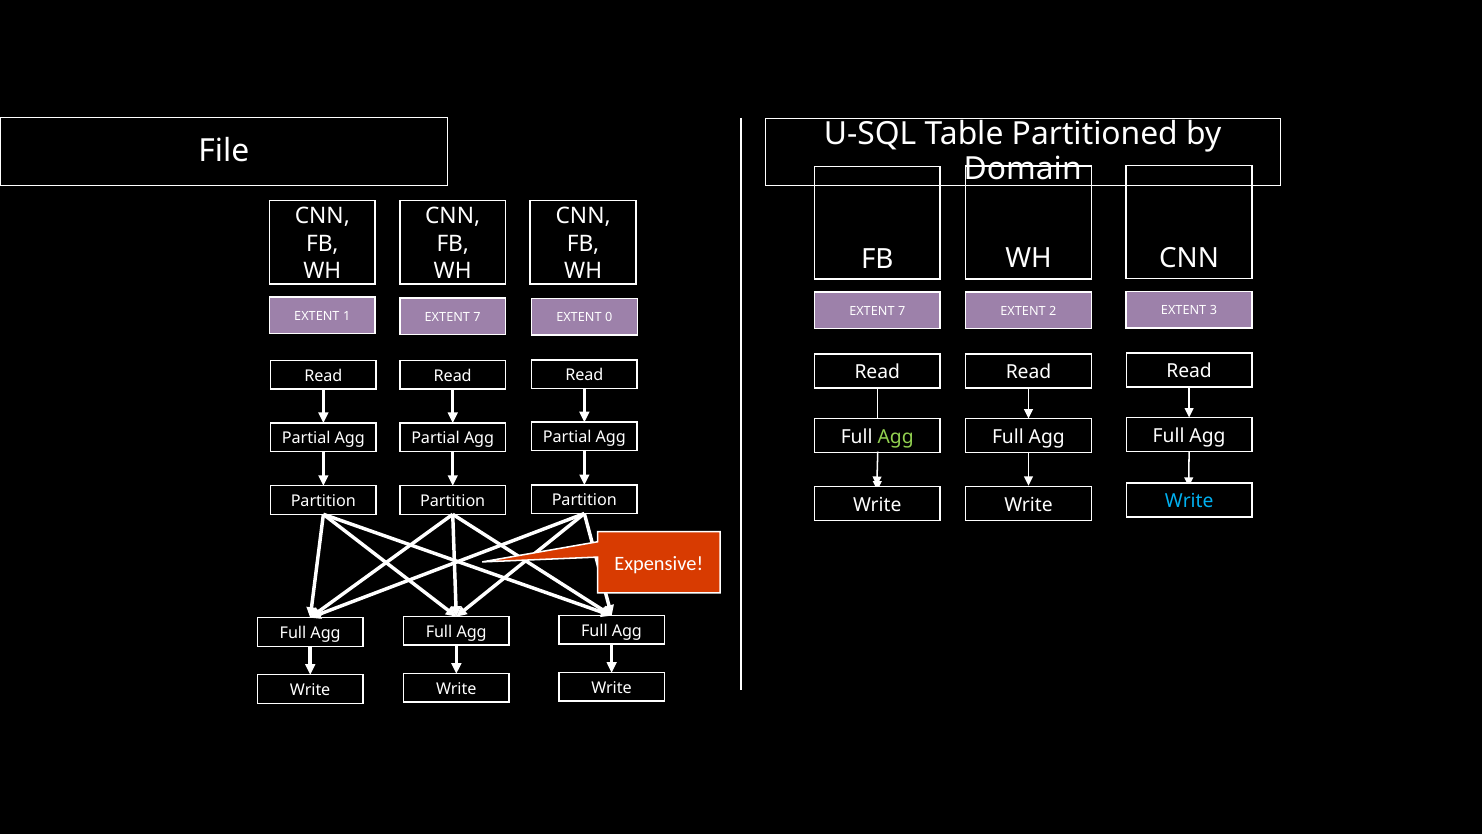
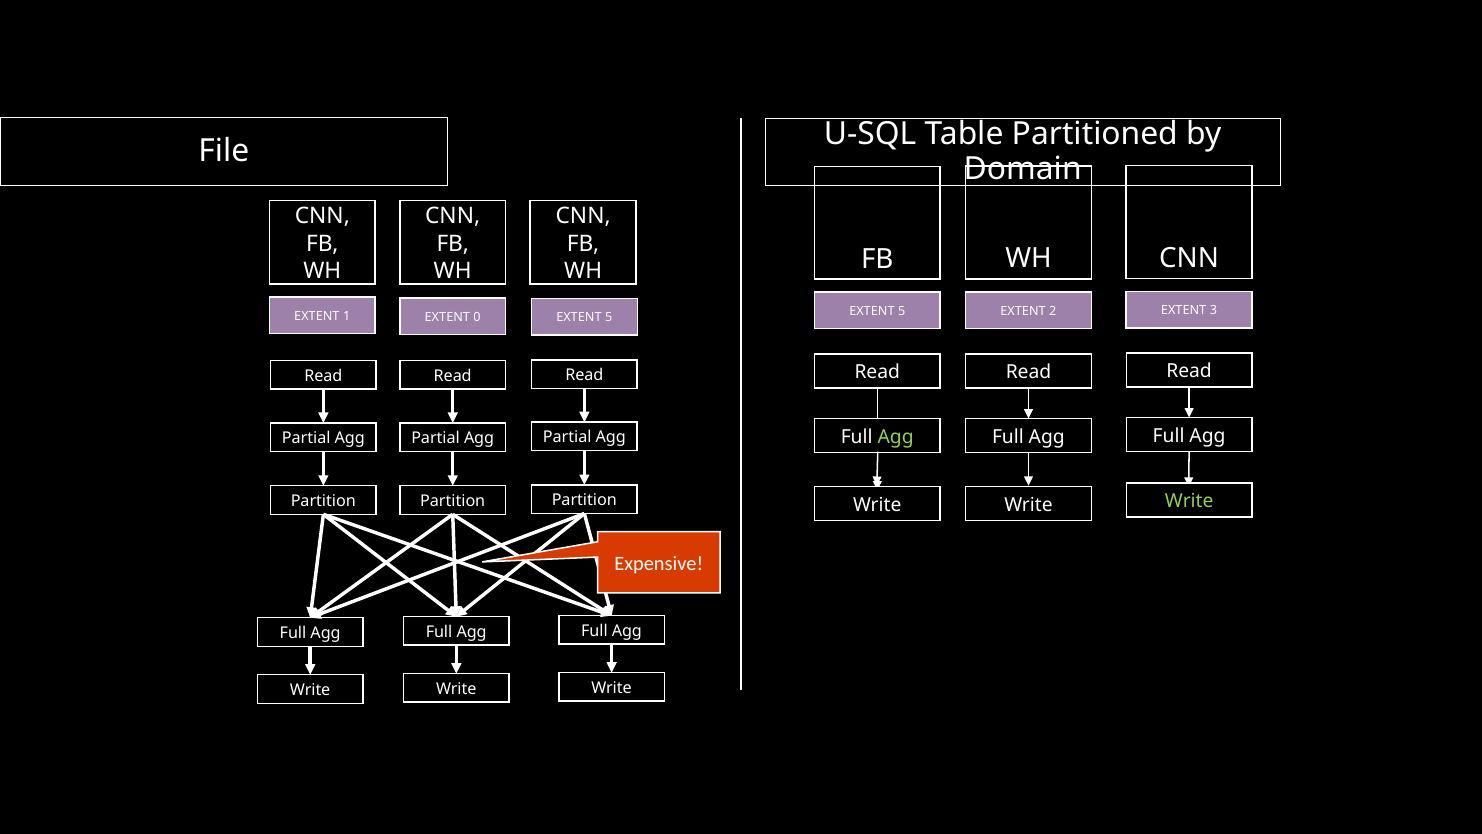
7 at (902, 311): 7 -> 5
1 EXTENT 7: 7 -> 0
0 at (609, 318): 0 -> 5
Write at (1189, 501) colour: light blue -> light green
